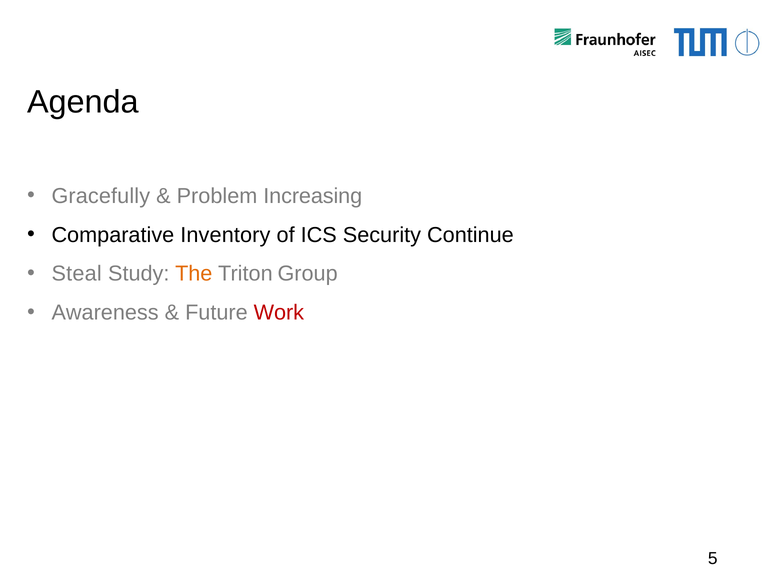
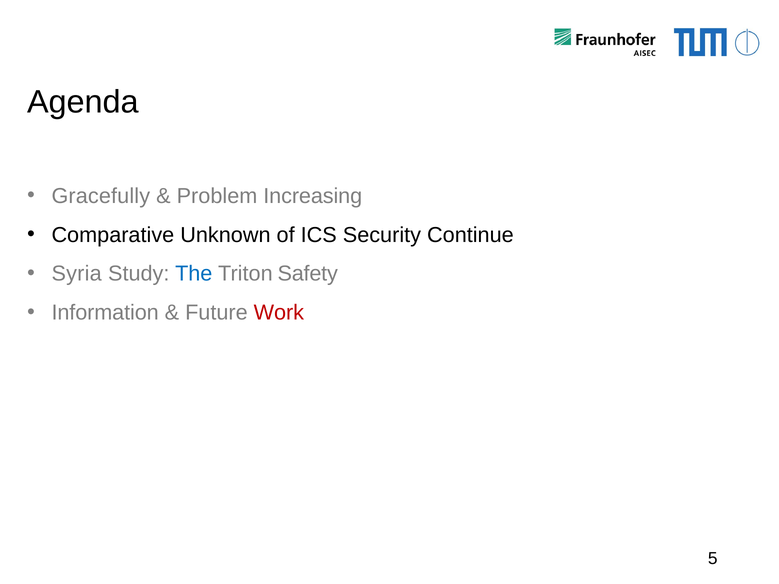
Inventory: Inventory -> Unknown
Steal: Steal -> Syria
The colour: orange -> blue
Group: Group -> Safety
Awareness: Awareness -> Information
